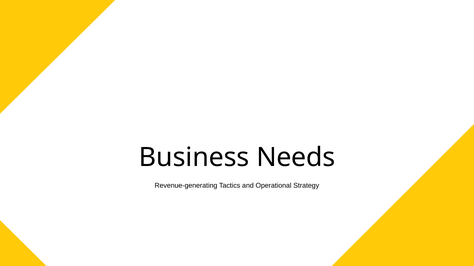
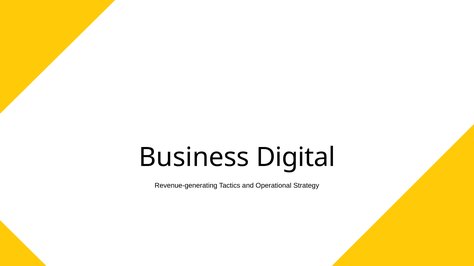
Needs: Needs -> Digital
